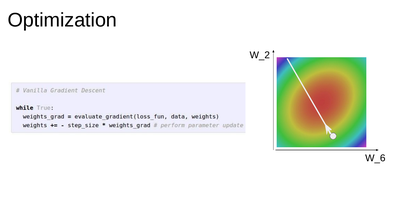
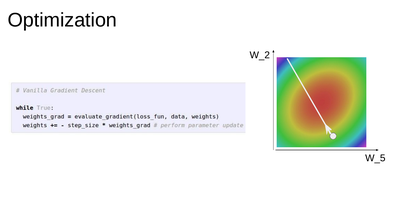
W_6: W_6 -> W_5
